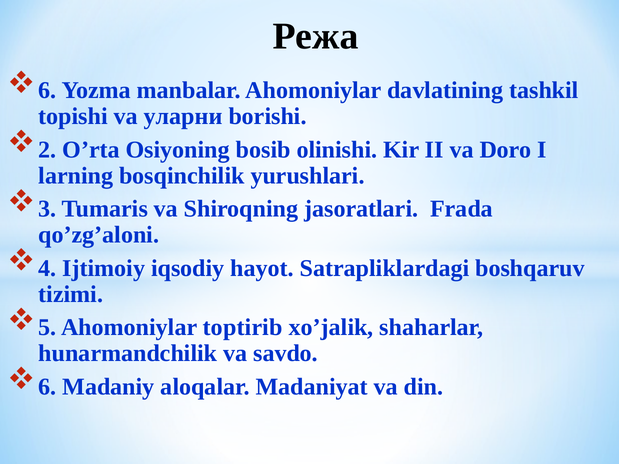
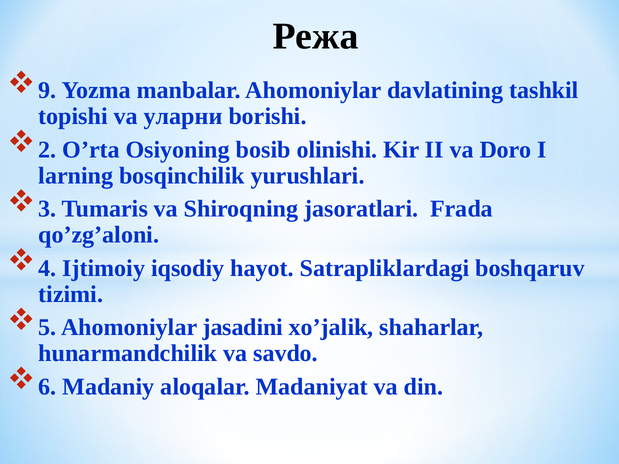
6 at (47, 90): 6 -> 9
toptirib: toptirib -> jasadini
